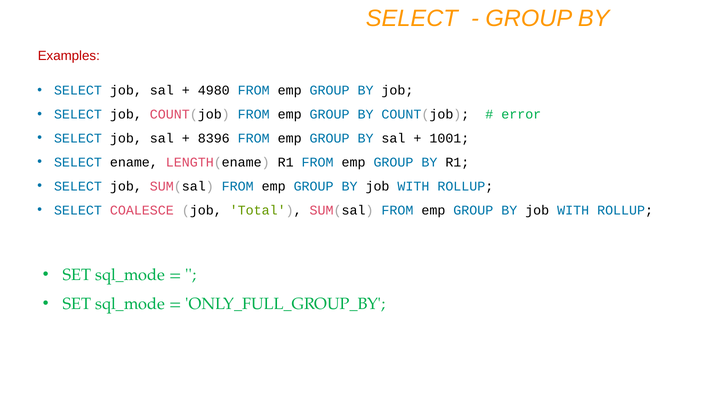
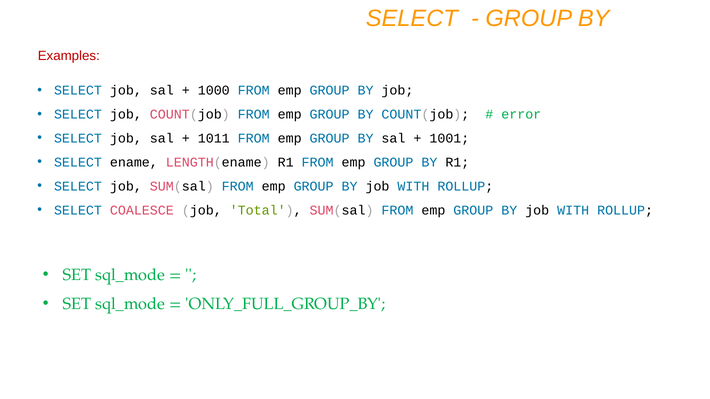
4980: 4980 -> 1000
8396: 8396 -> 1011
